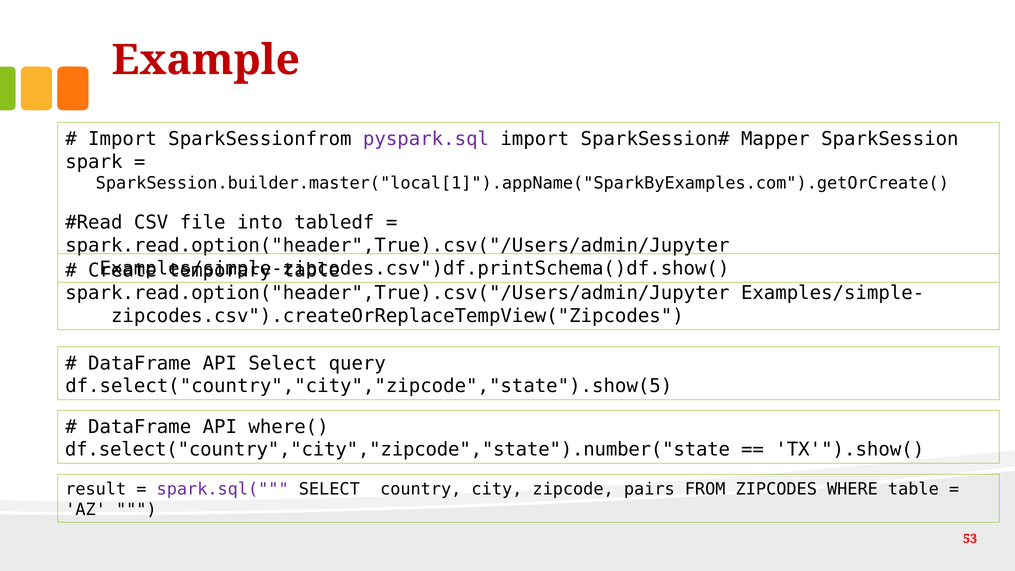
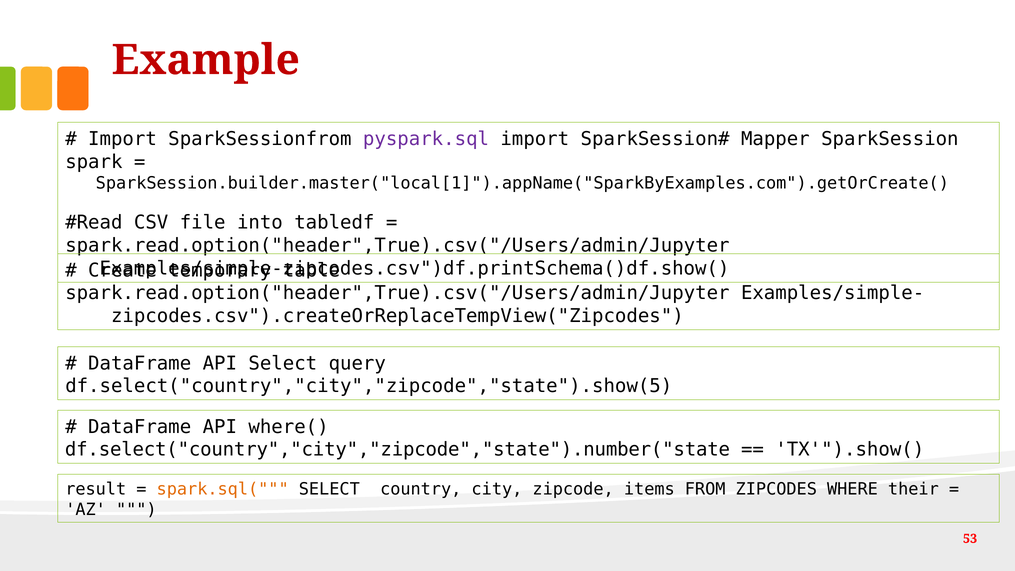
spark.sql( colour: purple -> orange
pairs: pairs -> items
WHERE table: table -> their
